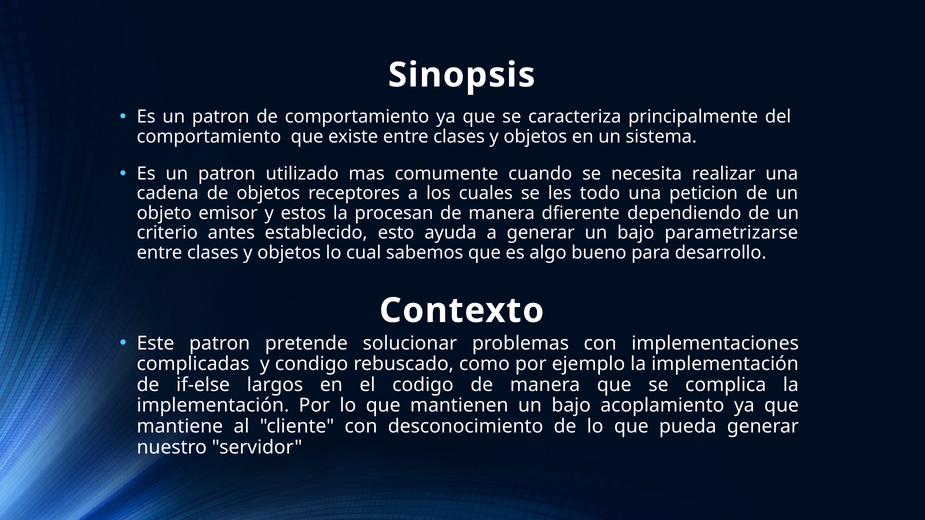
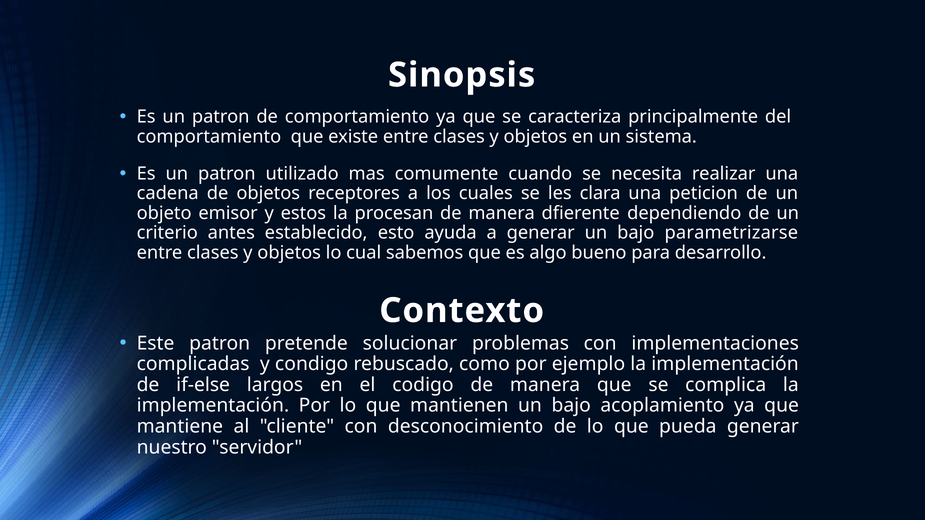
todo: todo -> clara
